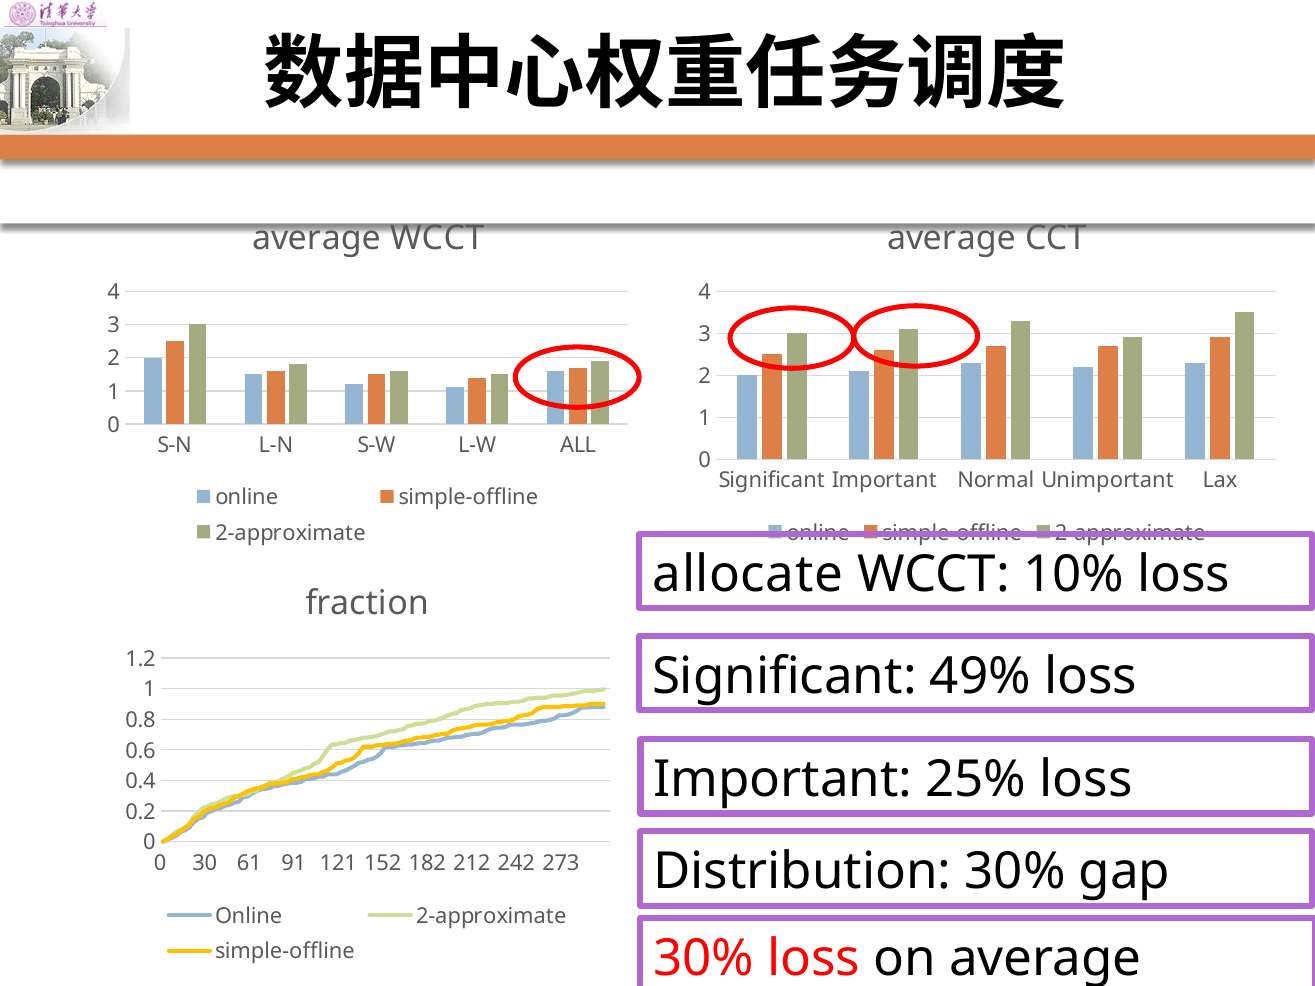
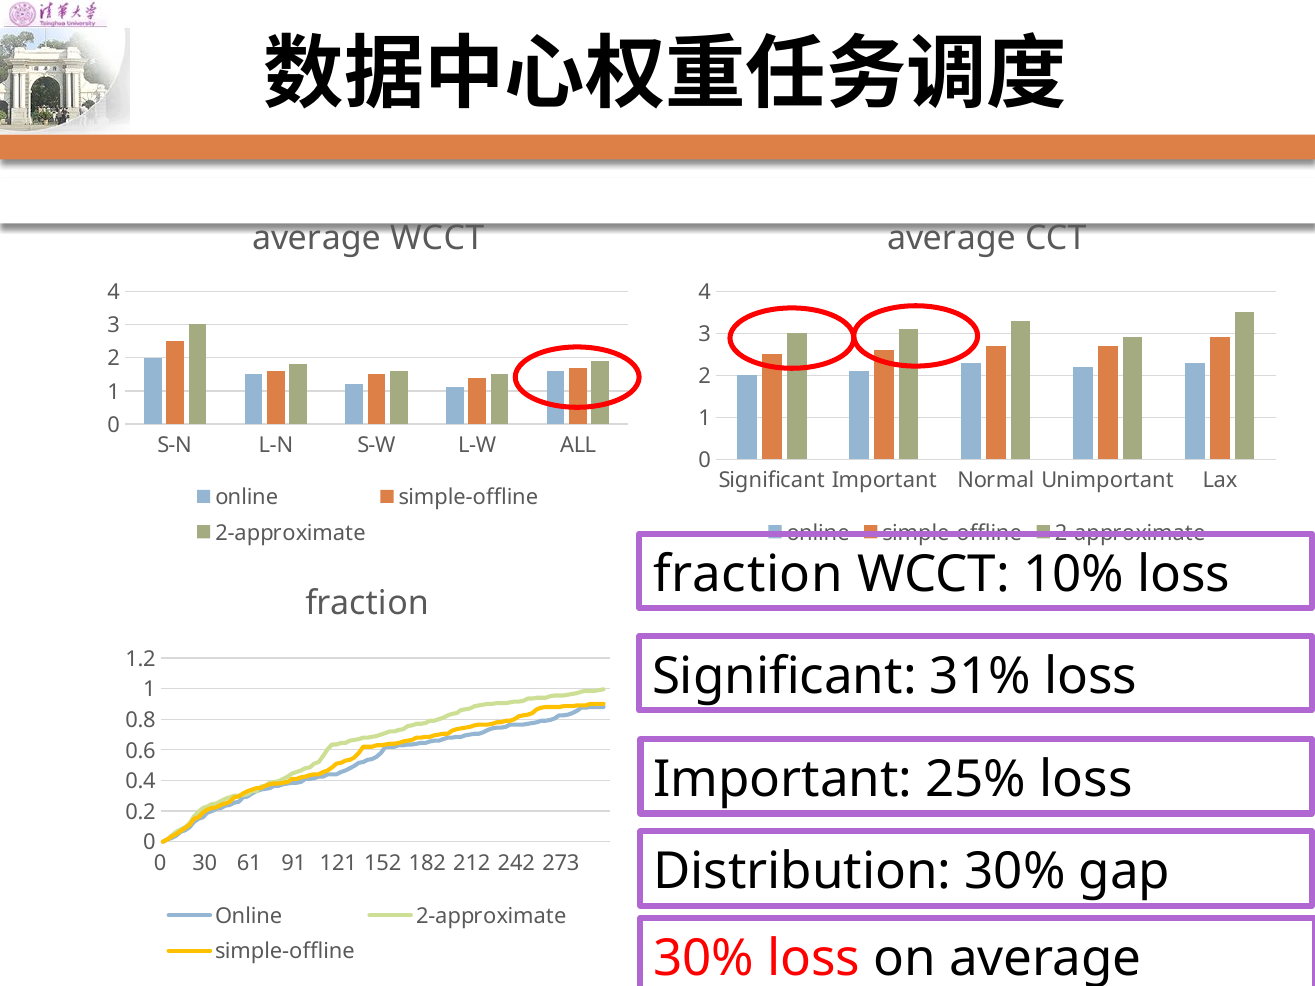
allocate at (748, 575): allocate -> fraction
49%: 49% -> 31%
